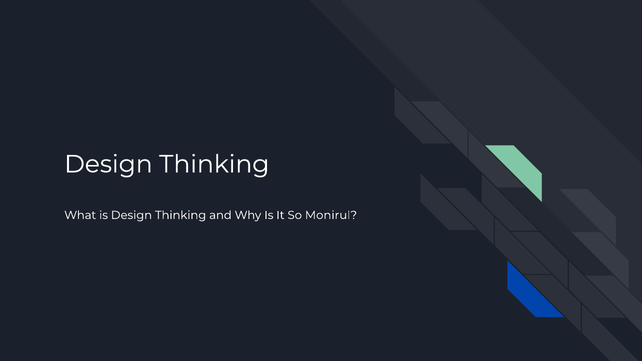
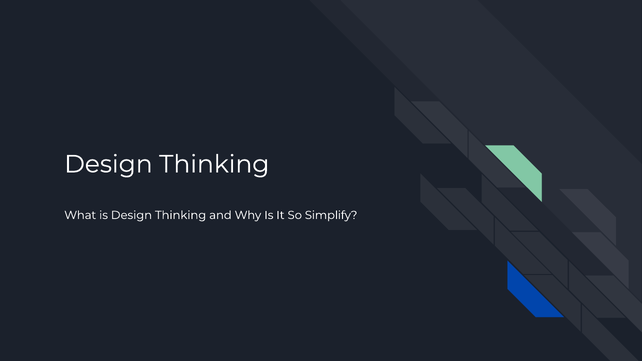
Monirul: Monirul -> Simplify
